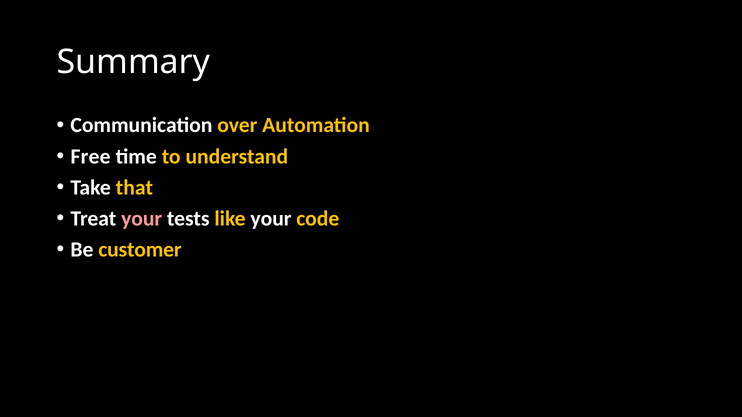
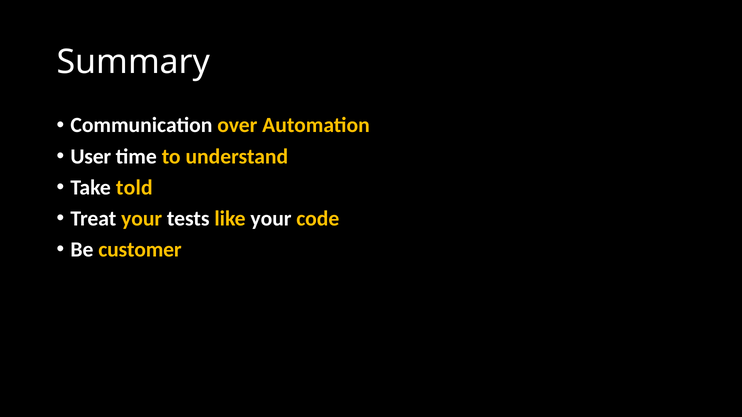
Free: Free -> User
that: that -> told
your at (142, 219) colour: pink -> yellow
